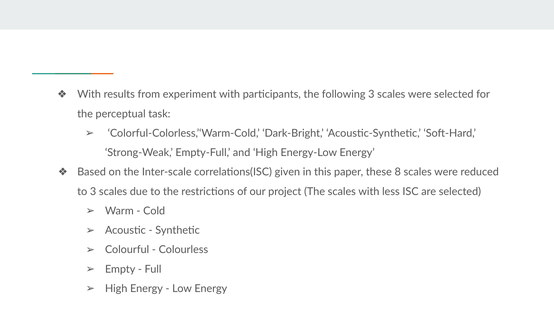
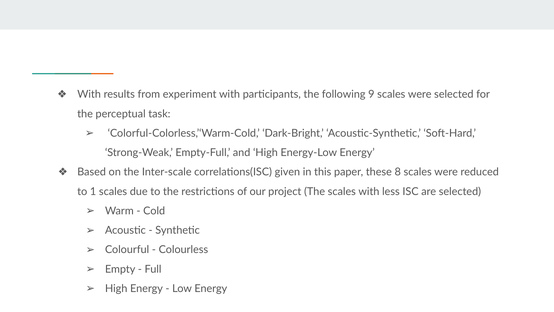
following 3: 3 -> 9
to 3: 3 -> 1
